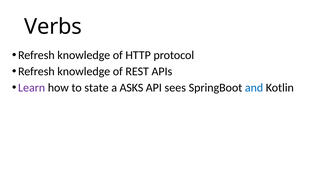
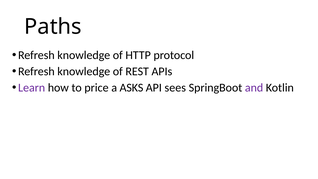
Verbs: Verbs -> Paths
state: state -> price
and colour: blue -> purple
